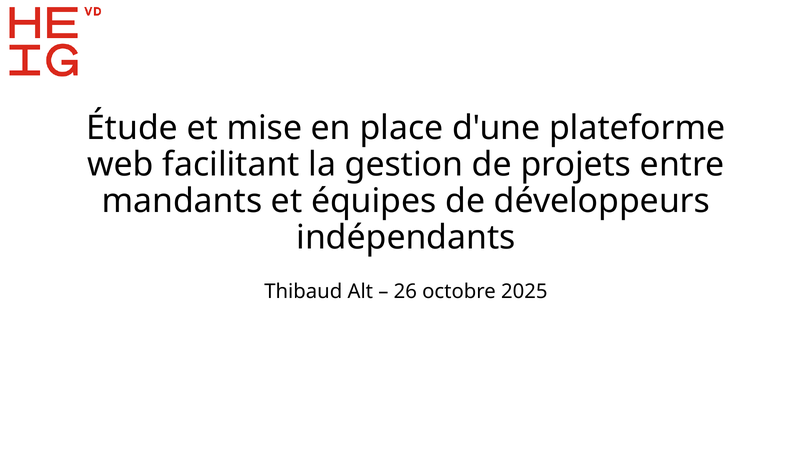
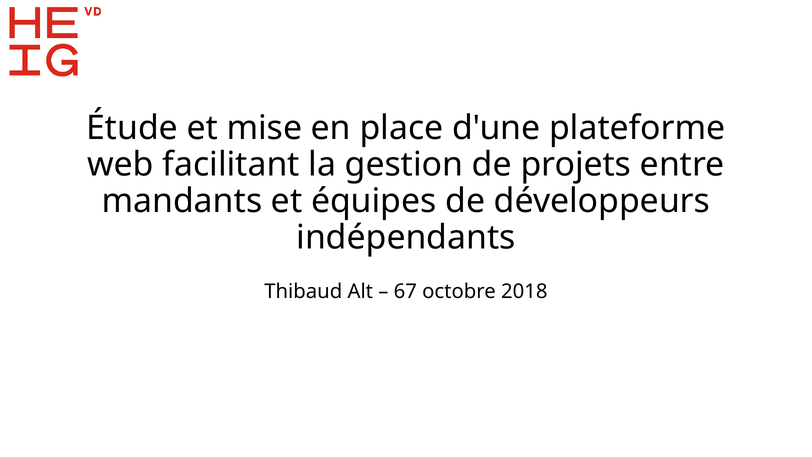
26: 26 -> 67
2025: 2025 -> 2018
